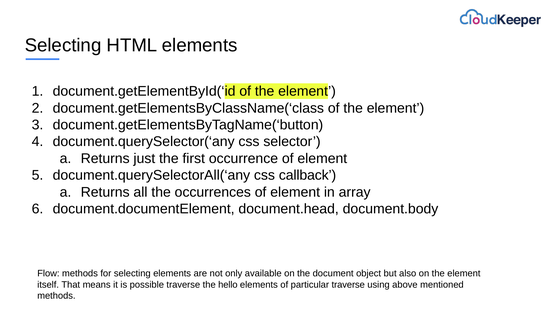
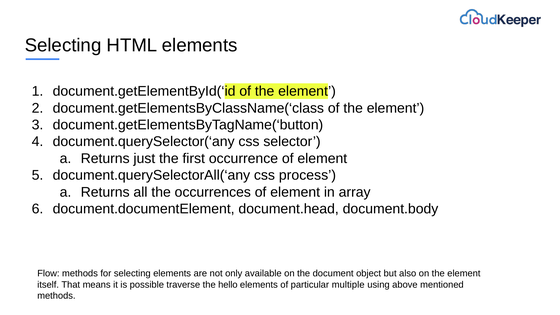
callback: callback -> process
particular traverse: traverse -> multiple
